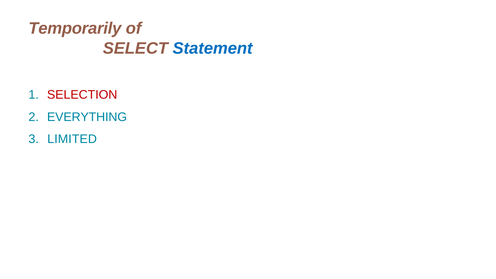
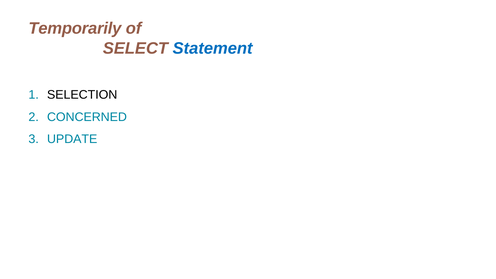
SELECTION colour: red -> black
EVERYTHING: EVERYTHING -> CONCERNED
LIMITED: LIMITED -> UPDATE
